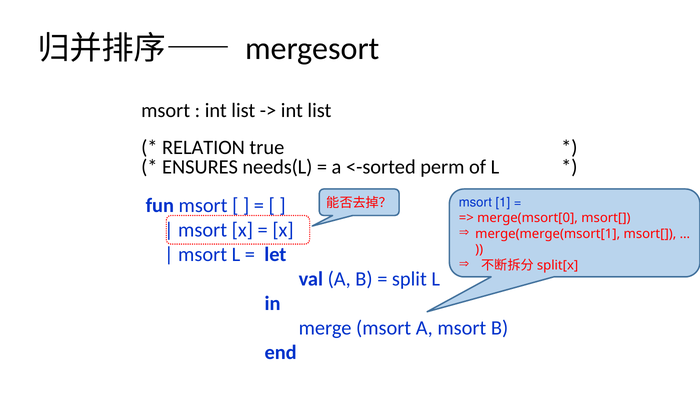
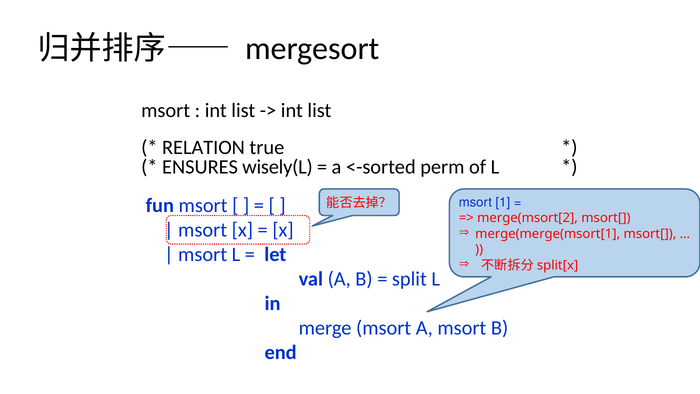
needs(L: needs(L -> wisely(L
merge(msort[0: merge(msort[0 -> merge(msort[2
